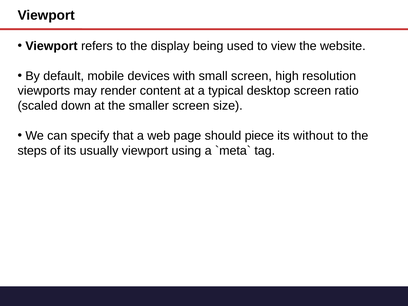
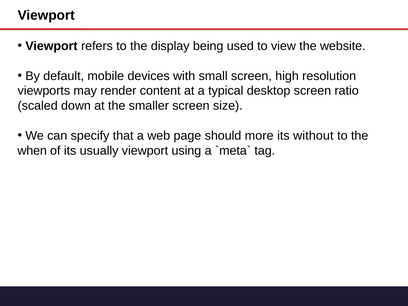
piece: piece -> more
steps: steps -> when
